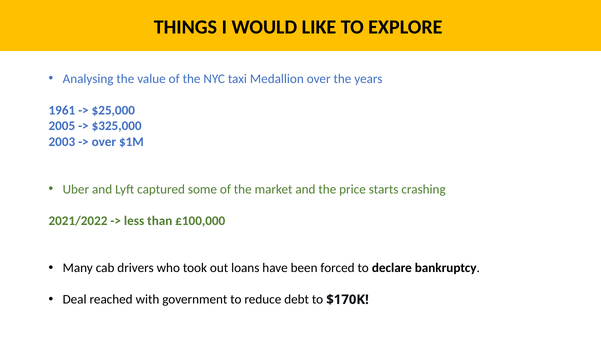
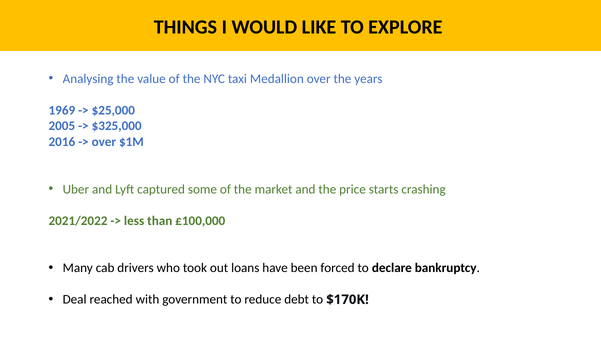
1961: 1961 -> 1969
2003: 2003 -> 2016
